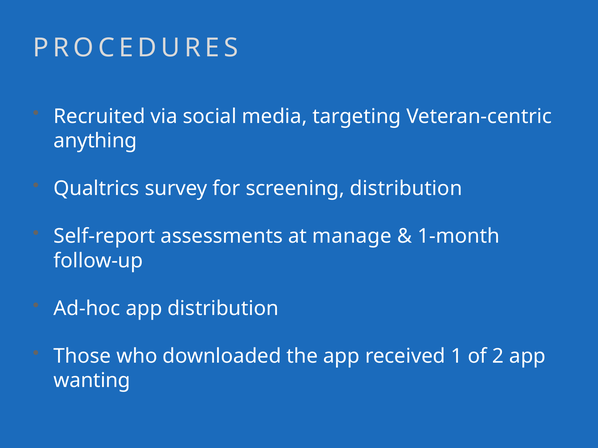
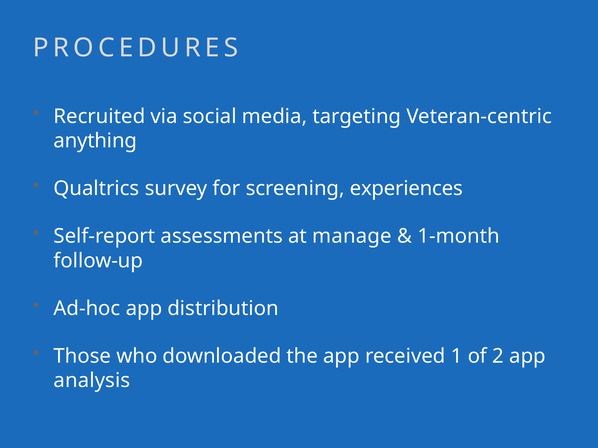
screening distribution: distribution -> experiences
wanting: wanting -> analysis
